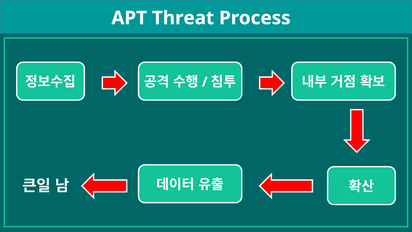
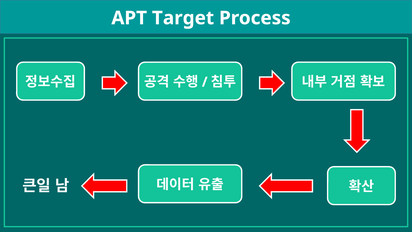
Threat: Threat -> Target
